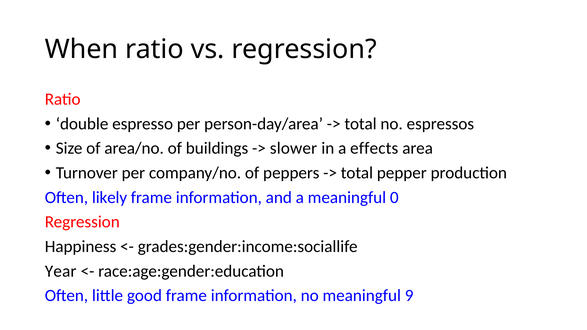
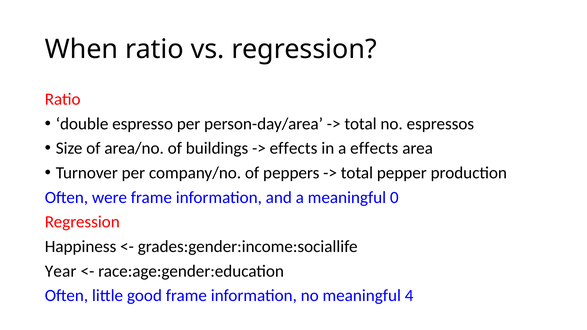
slower at (293, 148): slower -> effects
likely: likely -> were
9: 9 -> 4
